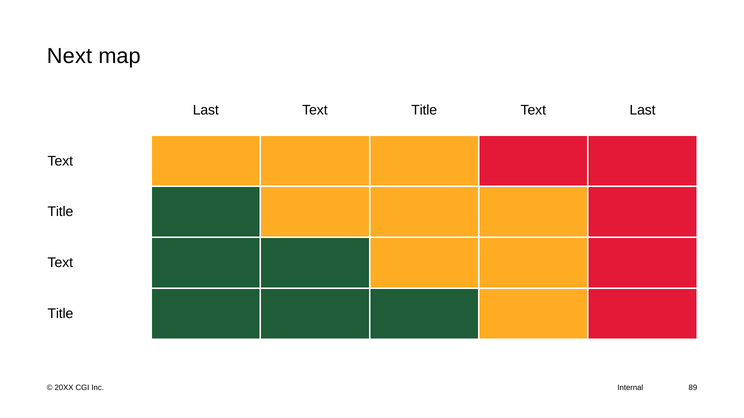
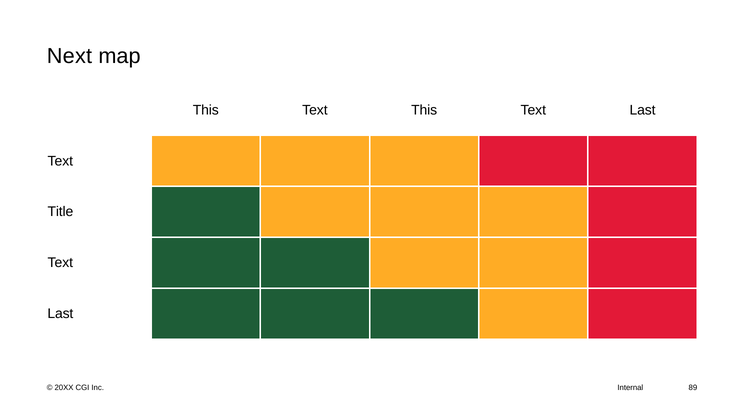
Last at (206, 110): Last -> This
Title at (424, 110): Title -> This
Title at (60, 314): Title -> Last
